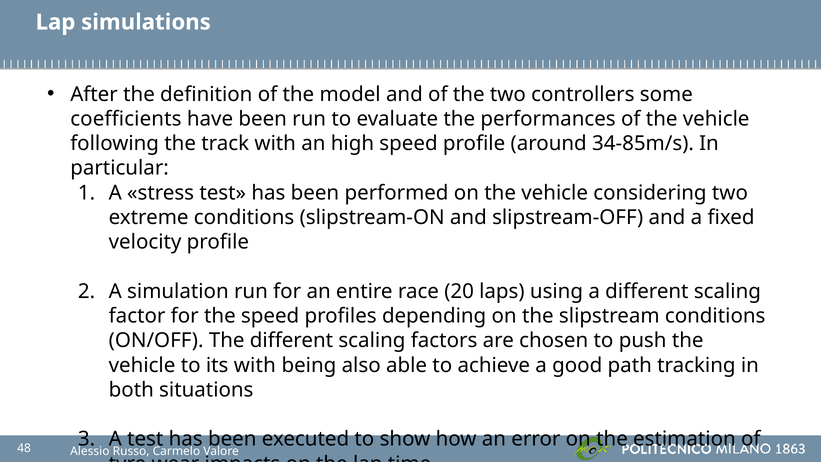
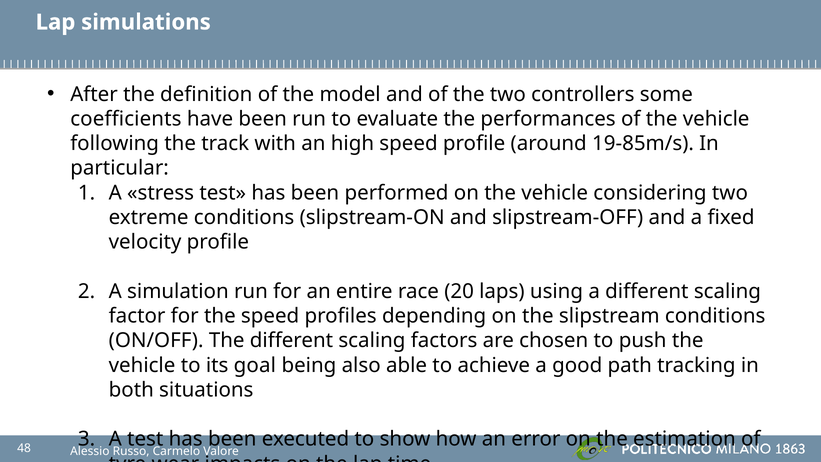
34-85m/s: 34-85m/s -> 19-85m/s
its with: with -> goal
